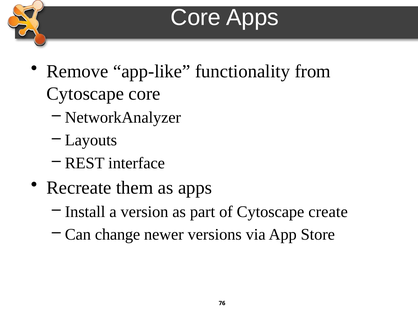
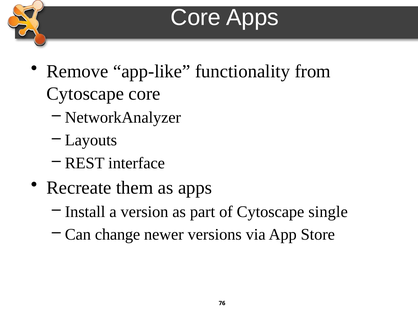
create: create -> single
